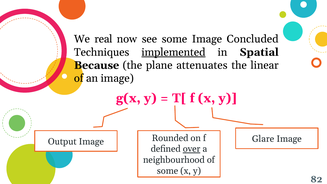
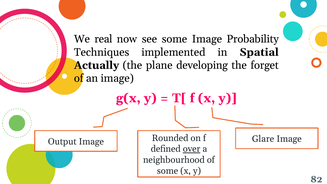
Concluded: Concluded -> Probability
implemented underline: present -> none
Because: Because -> Actually
attenuates: attenuates -> developing
linear: linear -> forget
